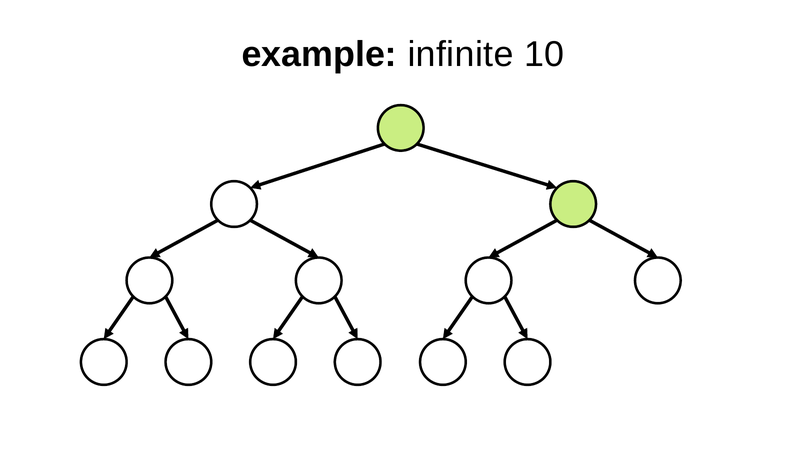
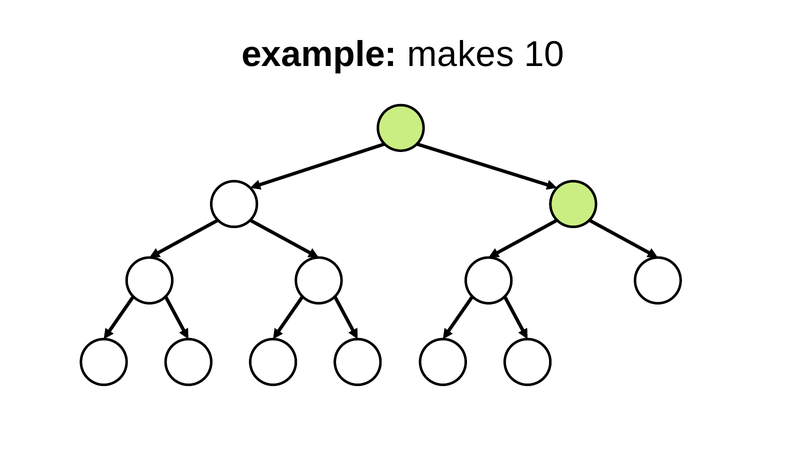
infinite: infinite -> makes
